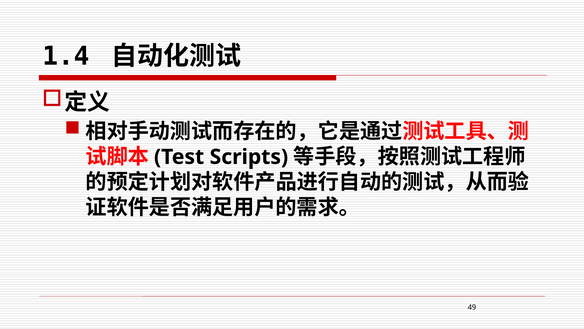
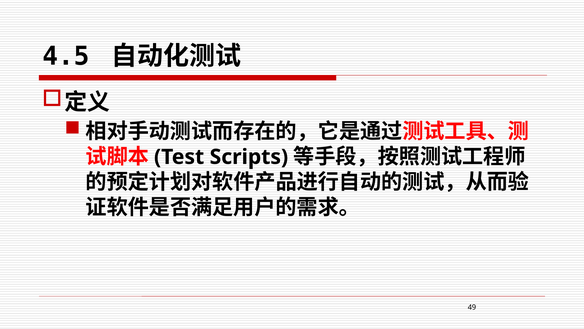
1.4: 1.4 -> 4.5
